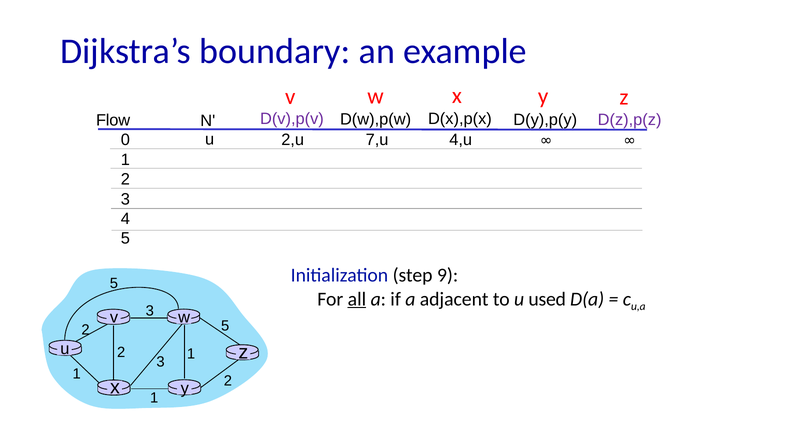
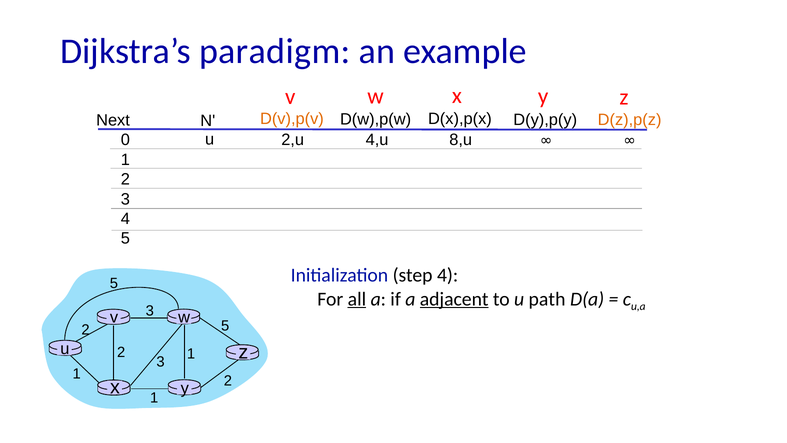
boundary: boundary -> paradigm
Flow: Flow -> Next
D(v),p(v colour: purple -> orange
D(z),p(z colour: purple -> orange
7,u: 7,u -> 4,u
4,u: 4,u -> 8,u
step 9: 9 -> 4
adjacent underline: none -> present
used: used -> path
